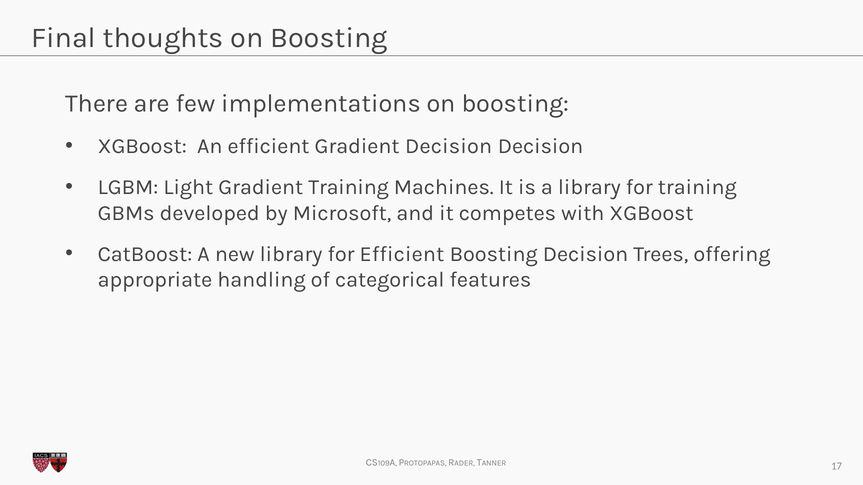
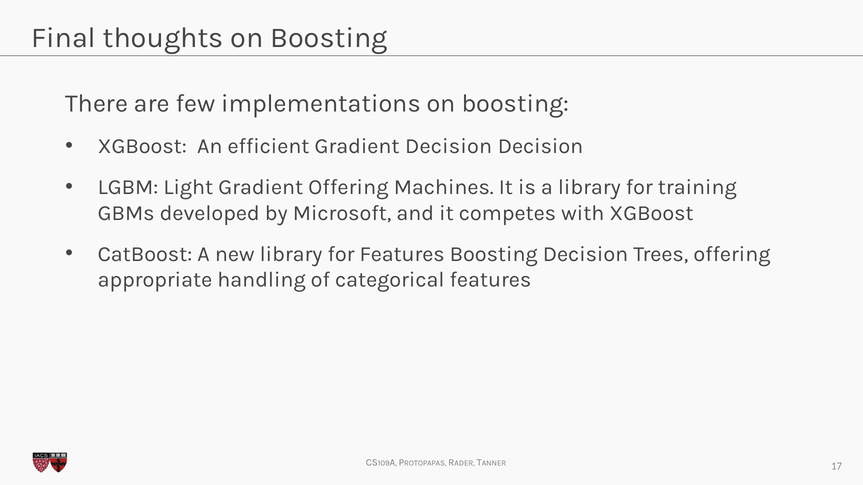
Gradient Training: Training -> Offering
for Efficient: Efficient -> Features
